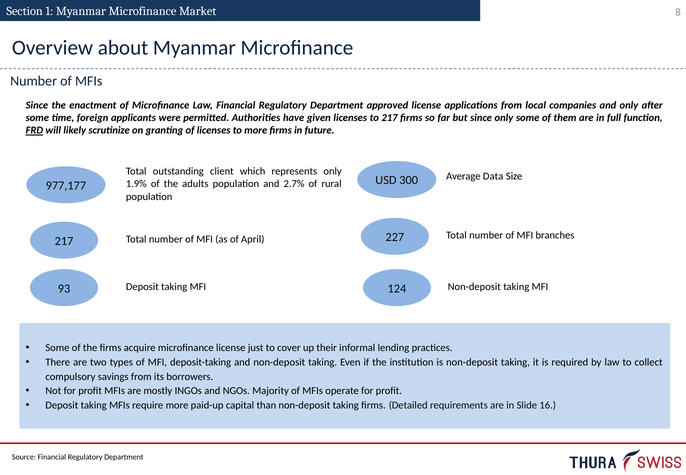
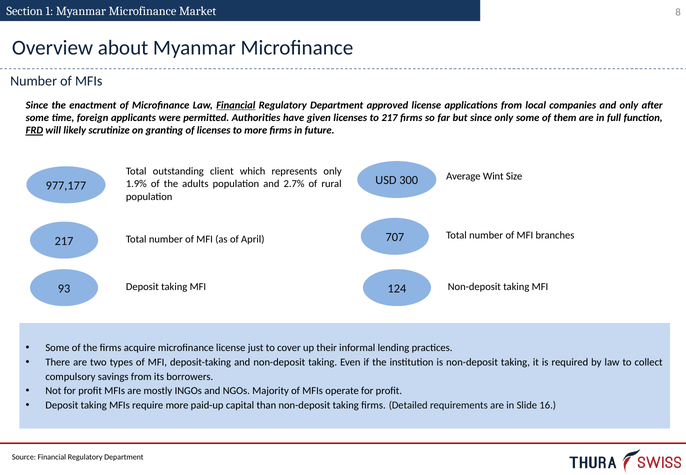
Financial at (236, 105) underline: none -> present
Data: Data -> Wint
227: 227 -> 707
